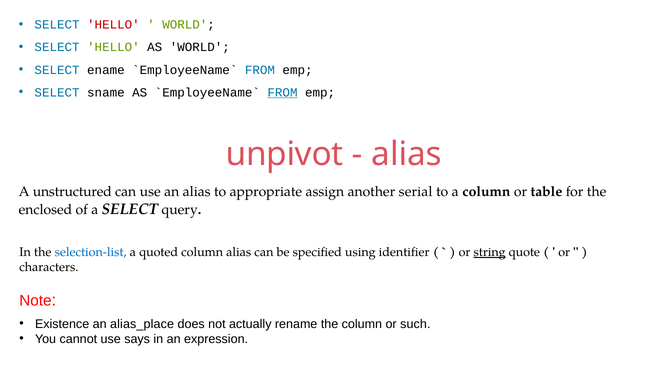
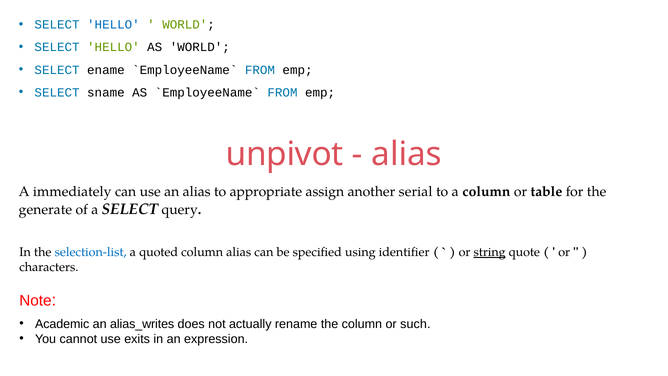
HELLO at (113, 25) colour: red -> blue
FROM at (282, 92) underline: present -> none
unstructured: unstructured -> immediately
enclosed: enclosed -> generate
Existence: Existence -> Academic
alias_place: alias_place -> alias_writes
says: says -> exits
